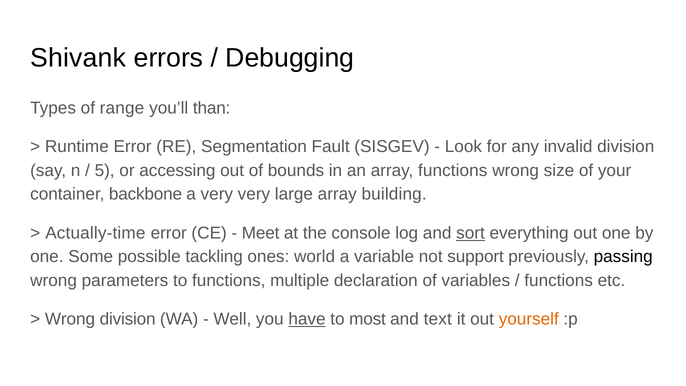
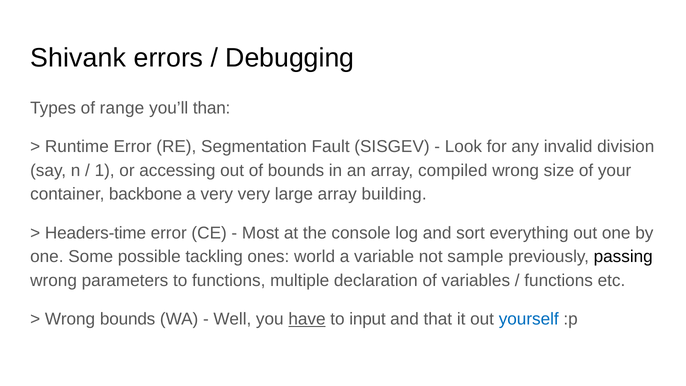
5: 5 -> 1
array functions: functions -> compiled
Actually-time: Actually-time -> Headers-time
Meet: Meet -> Most
sort underline: present -> none
support: support -> sample
Wrong division: division -> bounds
most: most -> input
text: text -> that
yourself colour: orange -> blue
